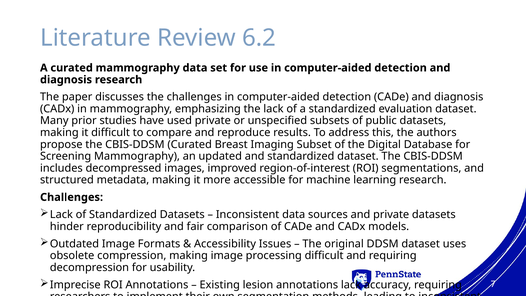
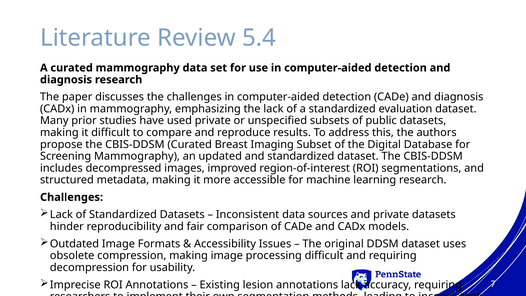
6.2: 6.2 -> 5.4
